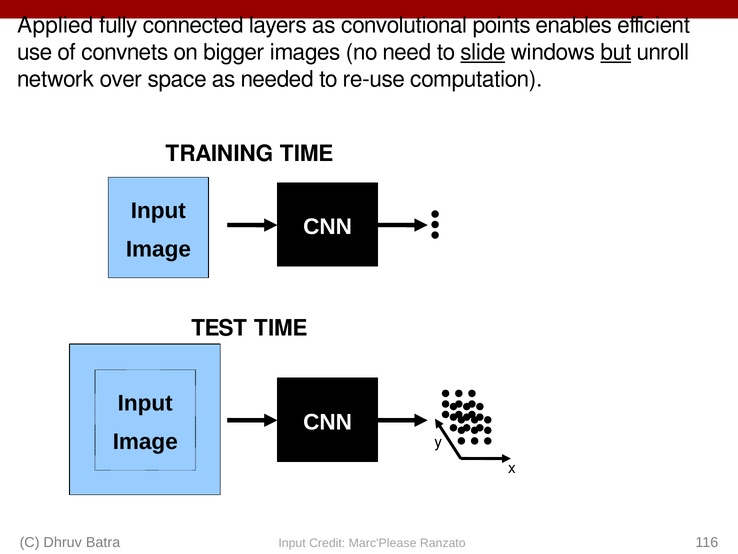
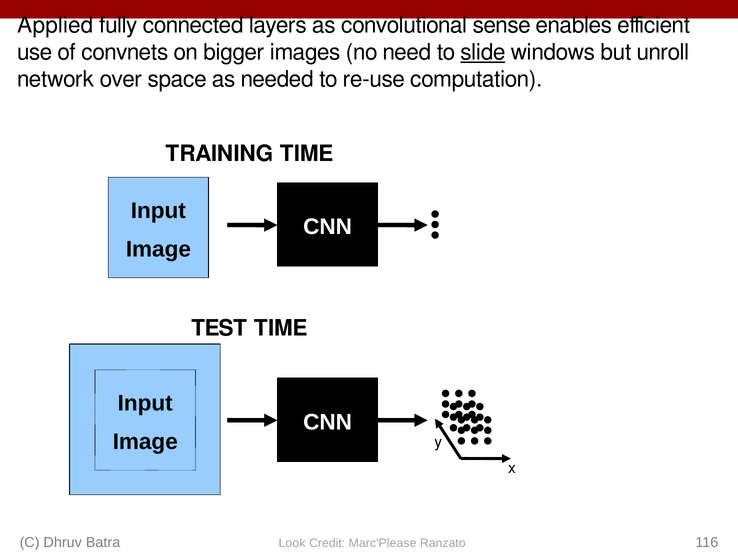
points: points -> sense
but underline: present -> none
Input at (292, 543): Input -> Look
